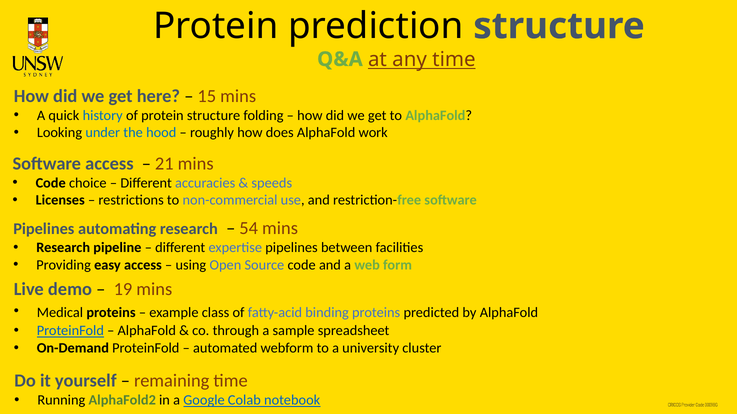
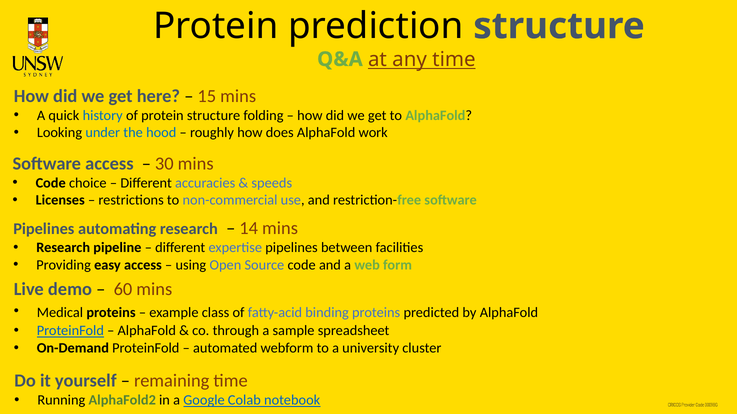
21: 21 -> 30
54: 54 -> 14
19: 19 -> 60
